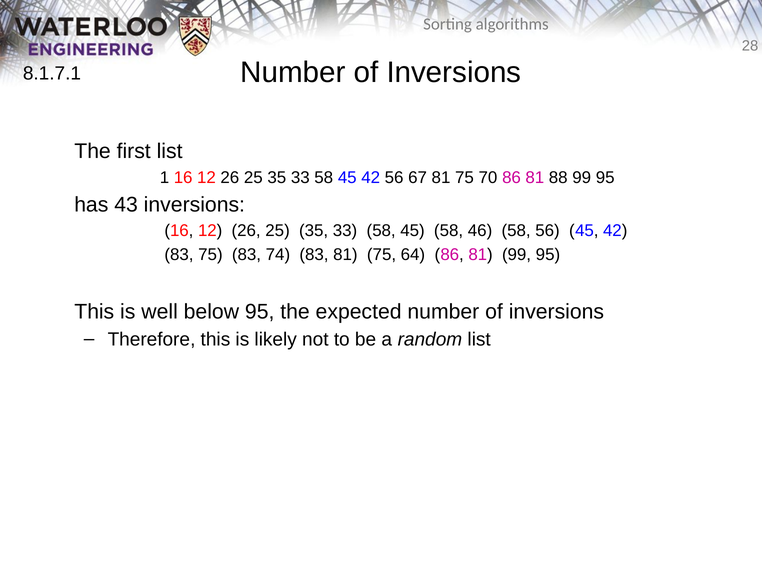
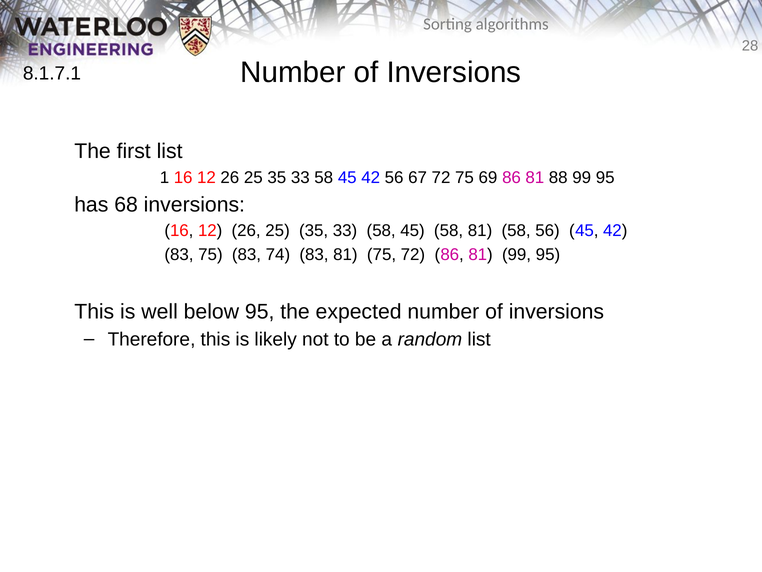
67 81: 81 -> 72
70: 70 -> 69
43: 43 -> 68
58 46: 46 -> 81
75 64: 64 -> 72
